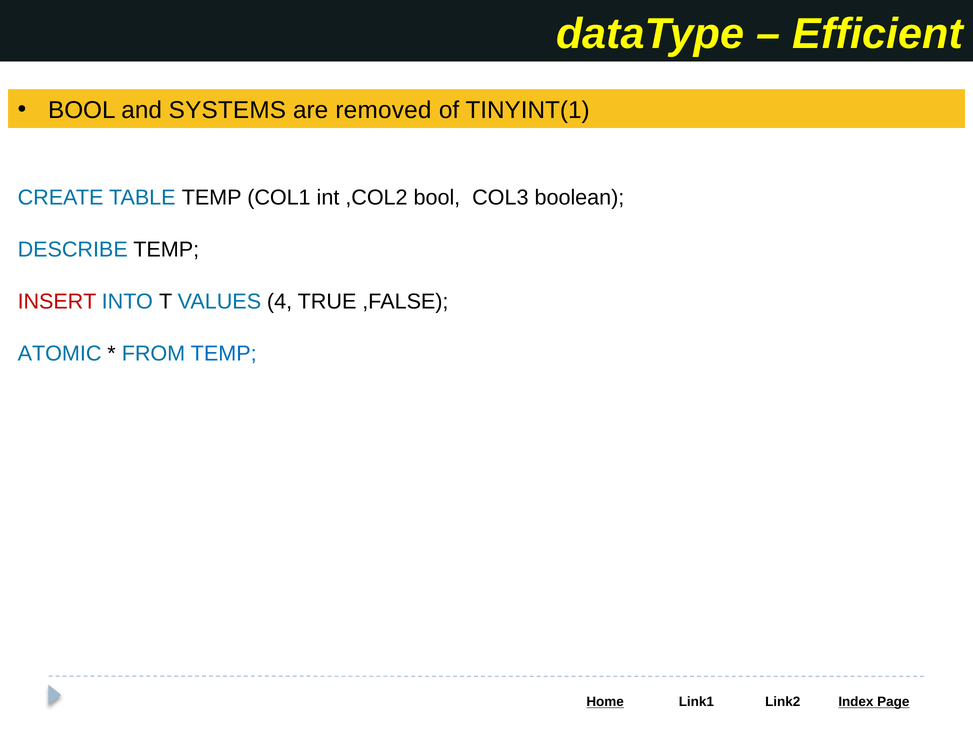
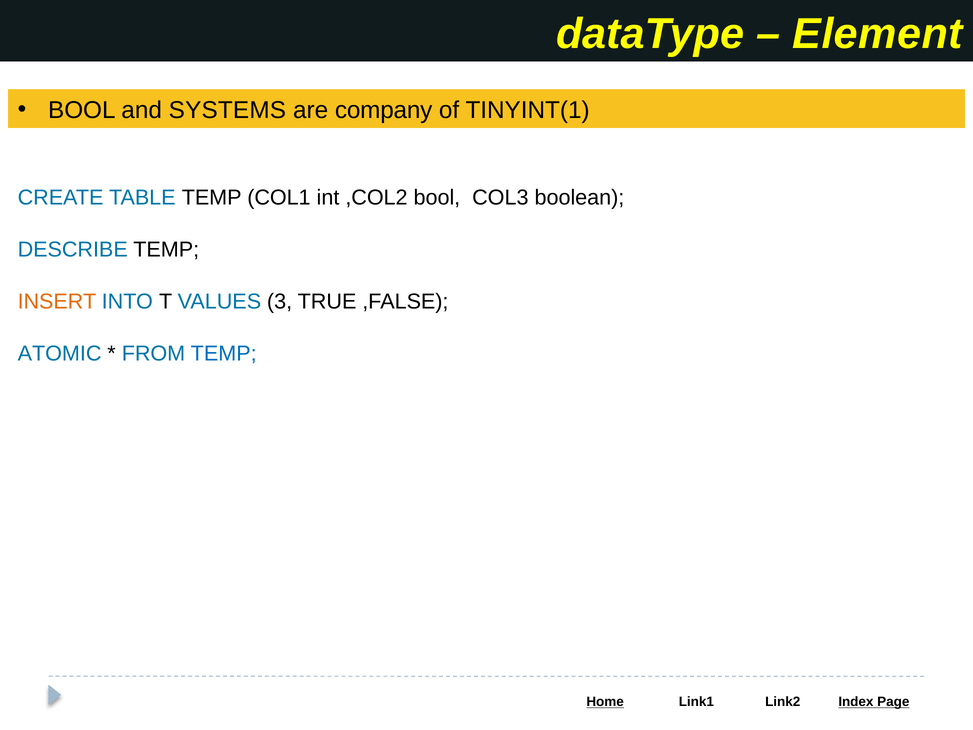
Efficient: Efficient -> Element
removed: removed -> company
INSERT colour: red -> orange
4: 4 -> 3
